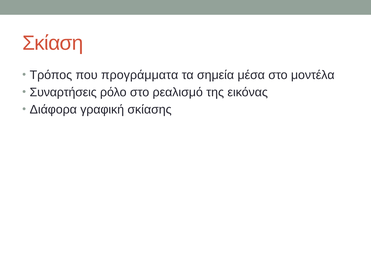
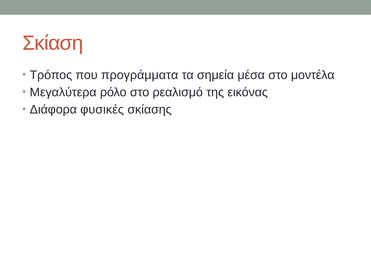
Συναρτήσεις: Συναρτήσεις -> Μεγαλύτερα
γραφική: γραφική -> φυσικές
